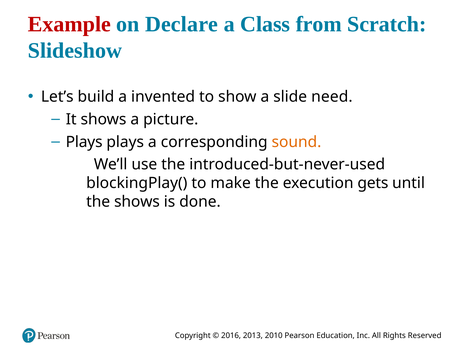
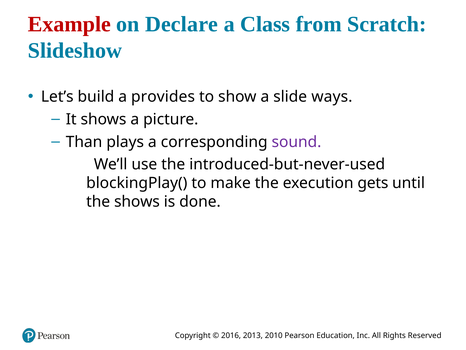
invented: invented -> provides
need: need -> ways
Plays at (84, 142): Plays -> Than
sound colour: orange -> purple
